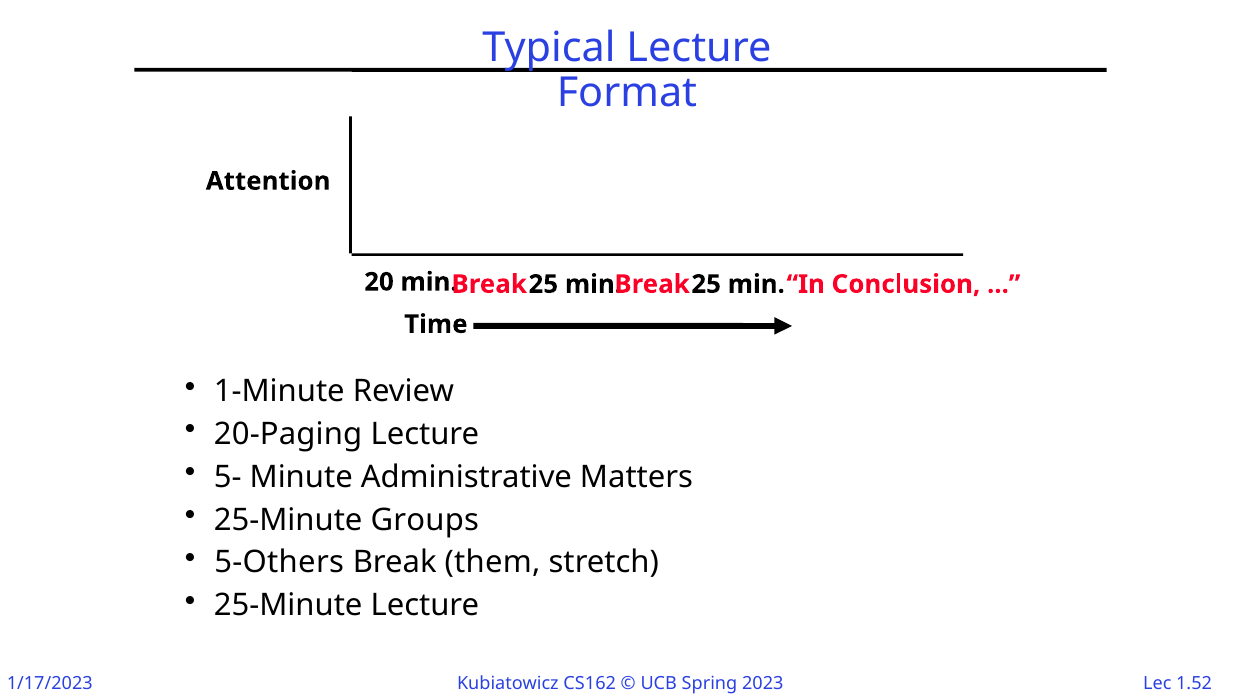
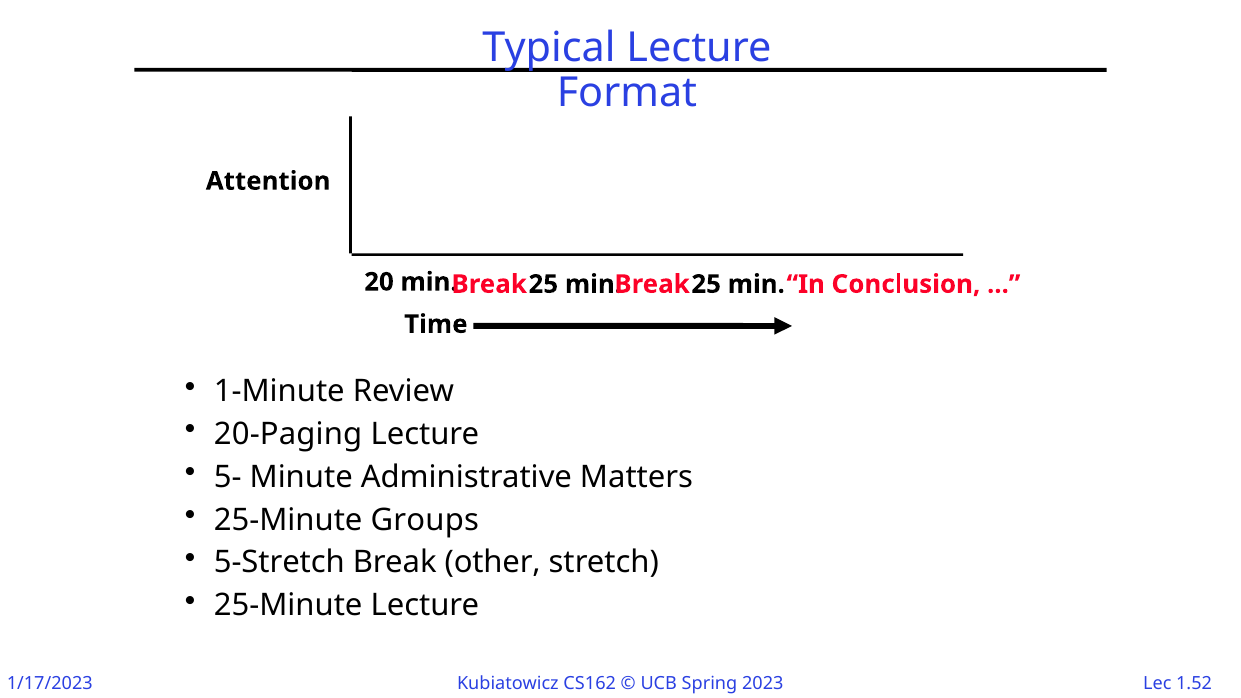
5-Others: 5-Others -> 5-Stretch
them: them -> other
